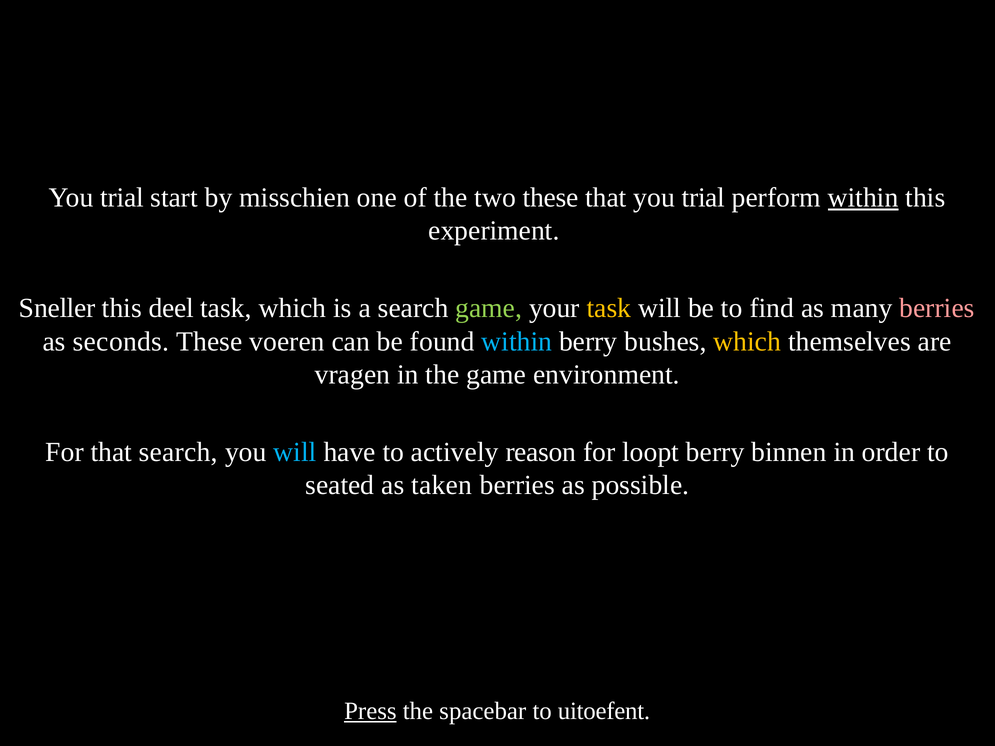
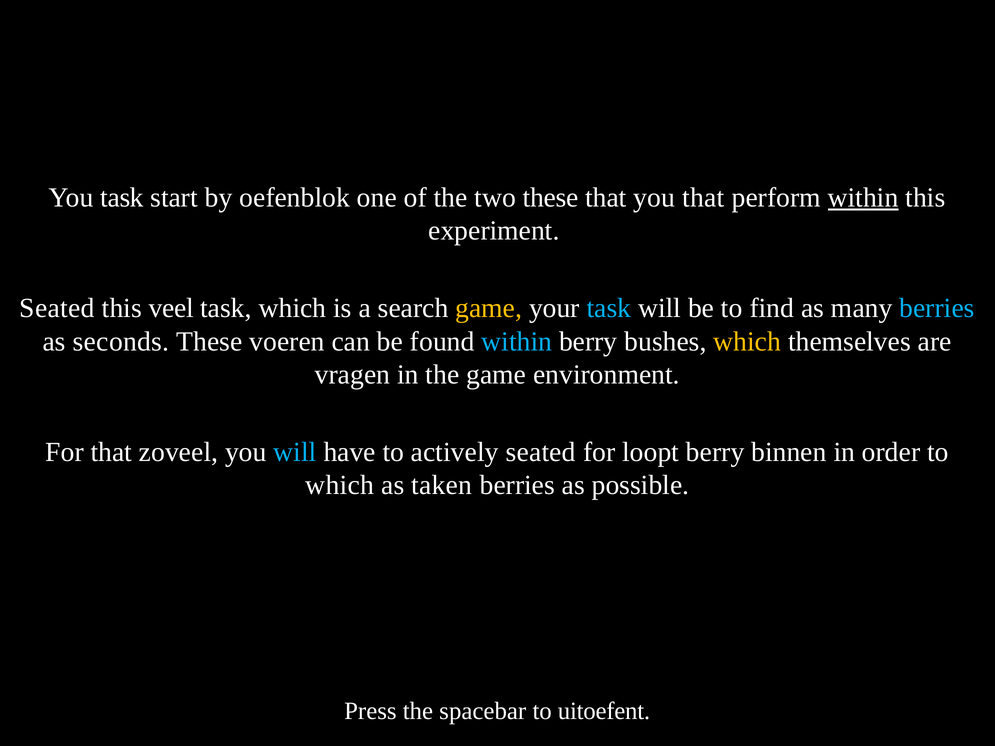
trial at (122, 198): trial -> task
misschien: misschien -> oefenblok
that you trial: trial -> that
Sneller at (57, 308): Sneller -> Seated
deel: deel -> veel
game at (489, 308) colour: light green -> yellow
task at (609, 308) colour: yellow -> light blue
berries at (937, 308) colour: pink -> light blue
that search: search -> zoveel
actively reason: reason -> seated
seated at (340, 486): seated -> which
Press underline: present -> none
